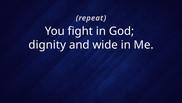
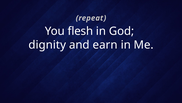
fight: fight -> flesh
wide: wide -> earn
